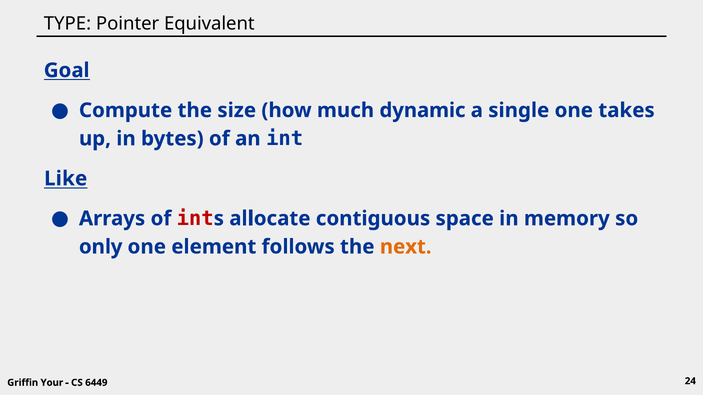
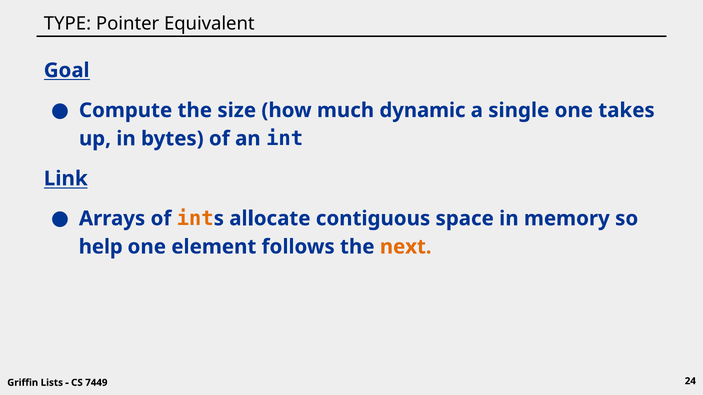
Like: Like -> Link
int at (195, 219) colour: red -> orange
only: only -> help
Your: Your -> Lists
6449: 6449 -> 7449
